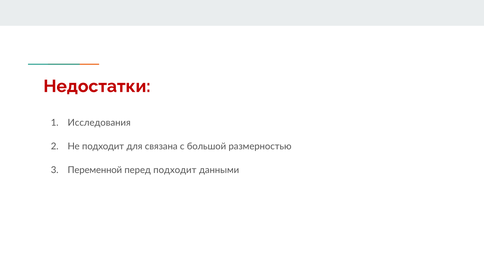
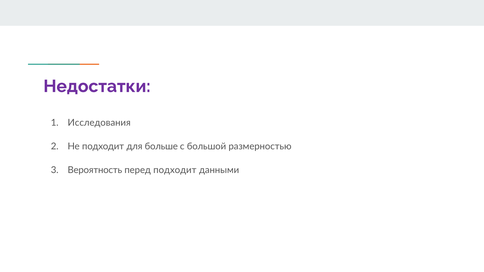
Недостатки colour: red -> purple
связана: связана -> больше
Переменной: Переменной -> Вероятность
